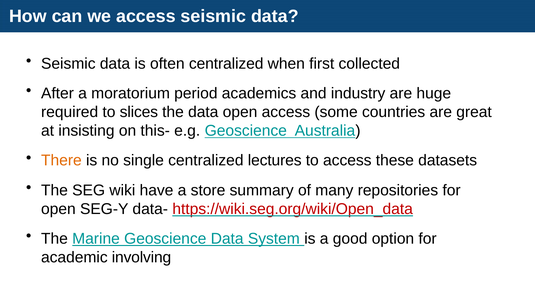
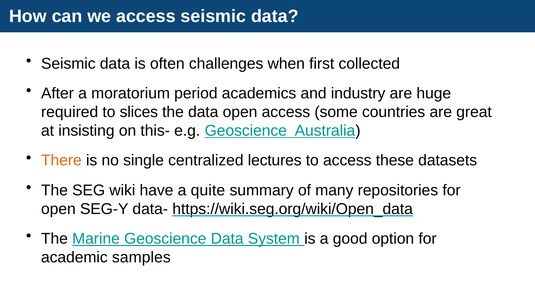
often centralized: centralized -> challenges
store: store -> quite
https://wiki.seg.org/wiki/Open_data colour: red -> black
involving: involving -> samples
